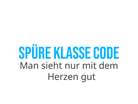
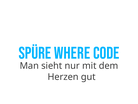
klasse: klasse -> where
